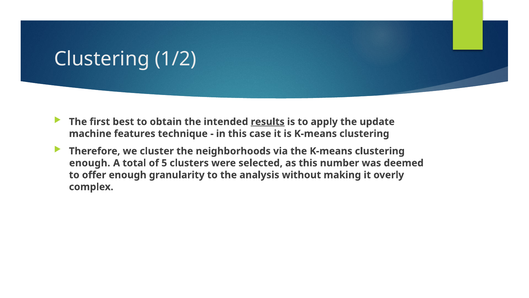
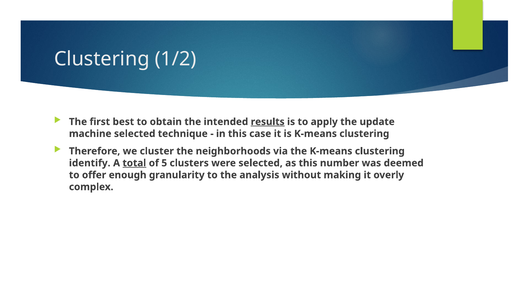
machine features: features -> selected
enough at (90, 163): enough -> identify
total underline: none -> present
